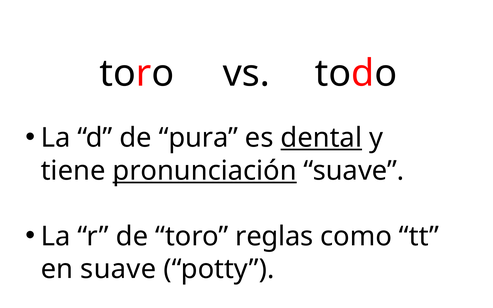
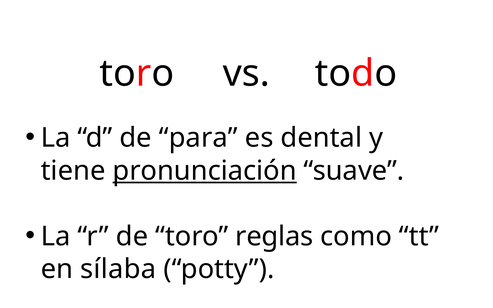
pura: pura -> para
dental underline: present -> none
en suave: suave -> sílaba
